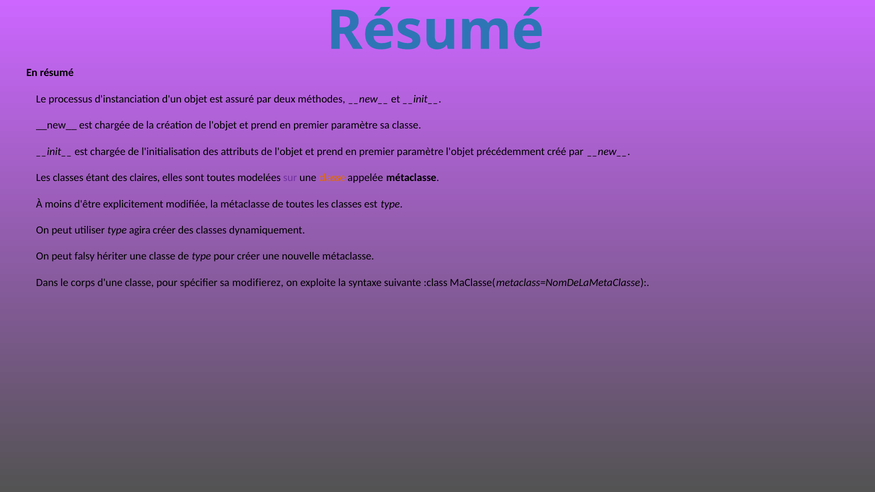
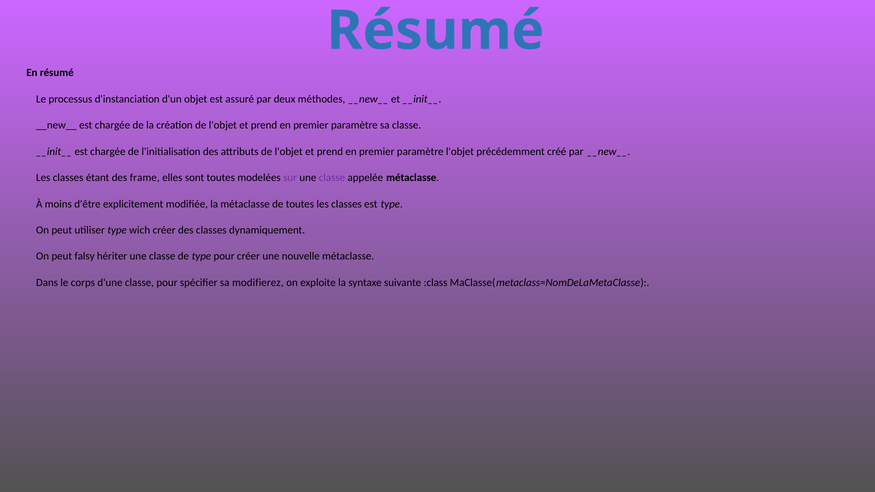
claires: claires -> frame
classe at (332, 178) colour: orange -> purple
agira: agira -> wich
